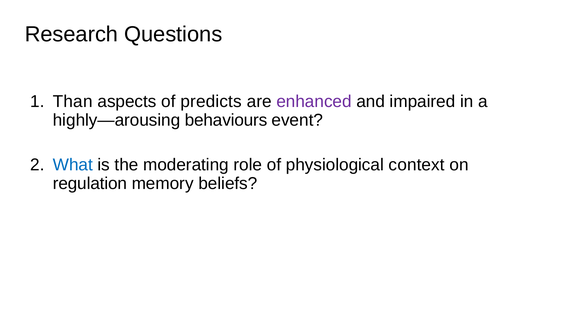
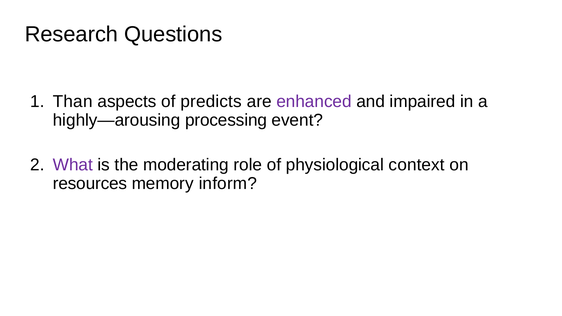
behaviours: behaviours -> processing
What colour: blue -> purple
regulation: regulation -> resources
beliefs: beliefs -> inform
